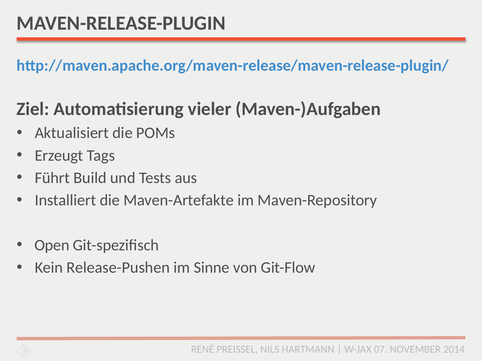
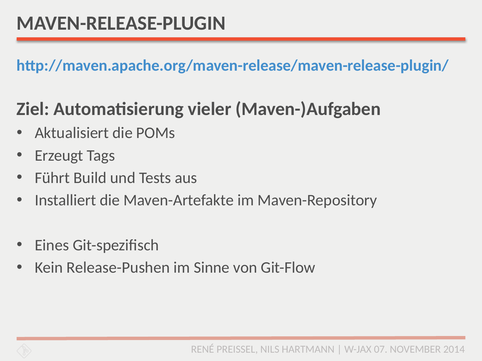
Open: Open -> Eines
